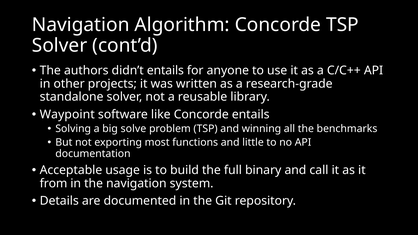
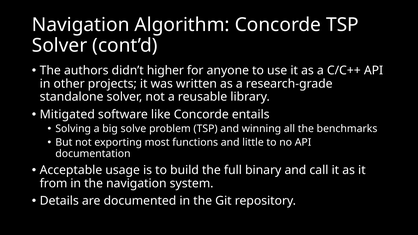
didn’t entails: entails -> higher
Waypoint: Waypoint -> Mitigated
